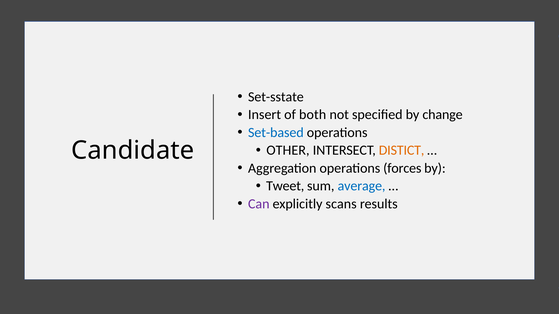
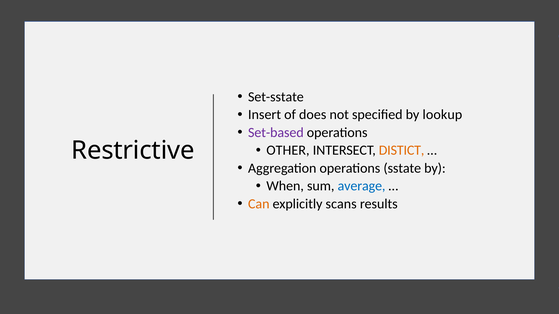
both: both -> does
change: change -> lookup
Set-based colour: blue -> purple
Candidate: Candidate -> Restrictive
forces: forces -> sstate
Tweet: Tweet -> When
Can colour: purple -> orange
